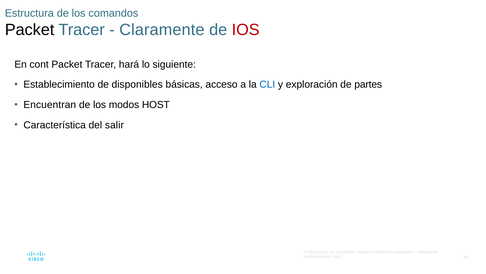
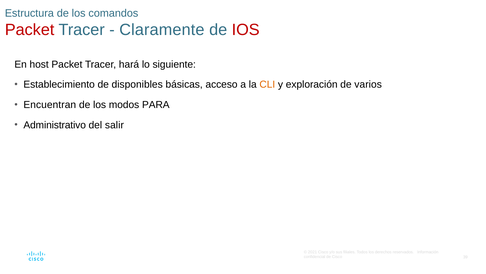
Packet at (30, 30) colour: black -> red
cont: cont -> host
CLI colour: blue -> orange
partes: partes -> varios
HOST: HOST -> PARA
Característica: Característica -> Administrativo
